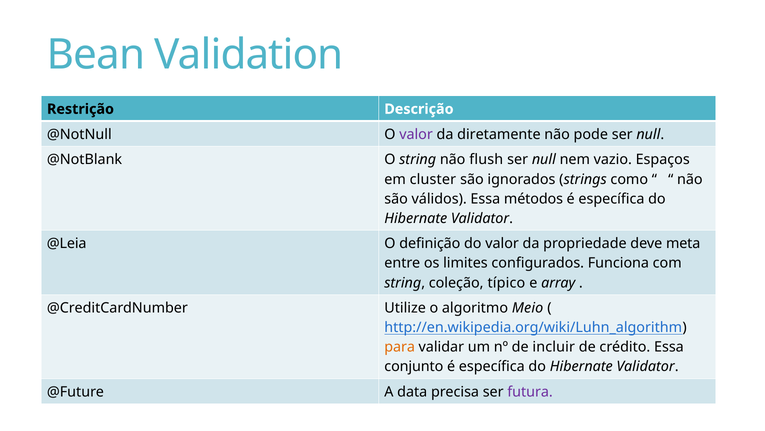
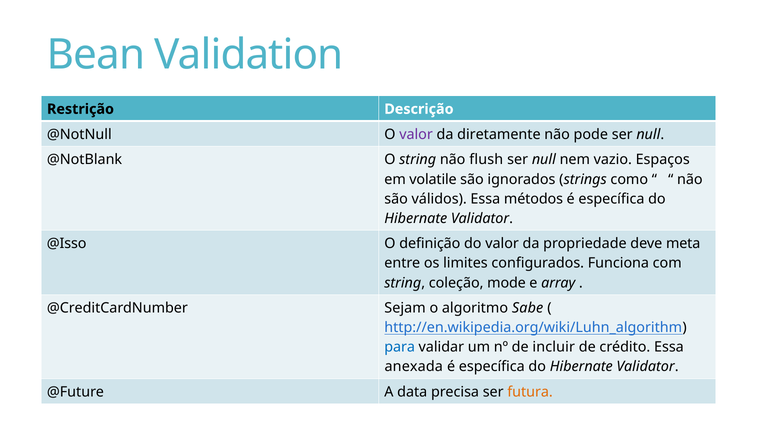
cluster: cluster -> volatile
@Leia: @Leia -> @Isso
típico: típico -> mode
Utilize: Utilize -> Sejam
Meio: Meio -> Sabe
para colour: orange -> blue
conjunto: conjunto -> anexada
futura colour: purple -> orange
